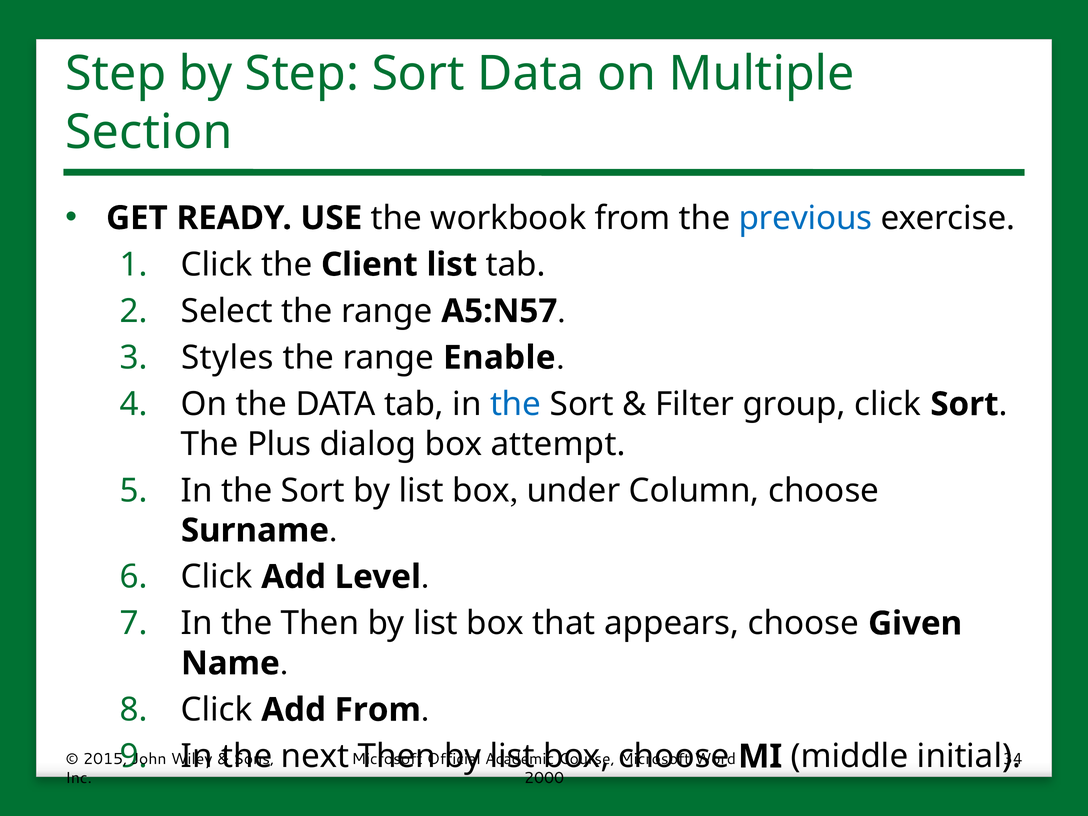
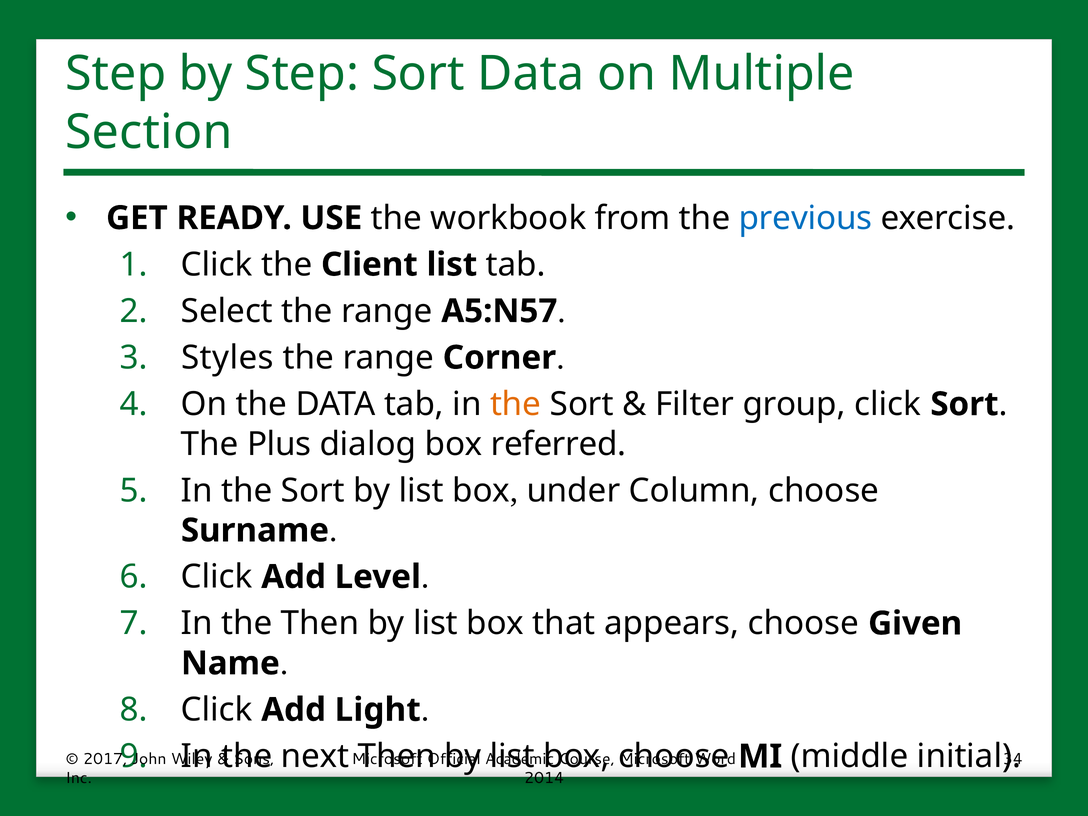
Enable: Enable -> Corner
the at (516, 404) colour: blue -> orange
attempt: attempt -> referred
Add From: From -> Light
2015: 2015 -> 2017
2000: 2000 -> 2014
